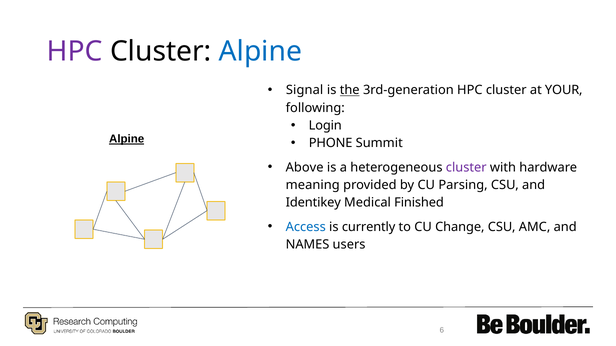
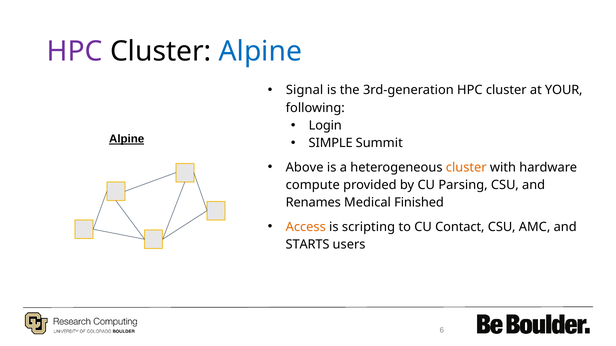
the underline: present -> none
PHONE: PHONE -> SIMPLE
cluster at (466, 168) colour: purple -> orange
meaning: meaning -> compute
Identikey: Identikey -> Renames
Access colour: blue -> orange
currently: currently -> scripting
Change: Change -> Contact
NAMES: NAMES -> STARTS
